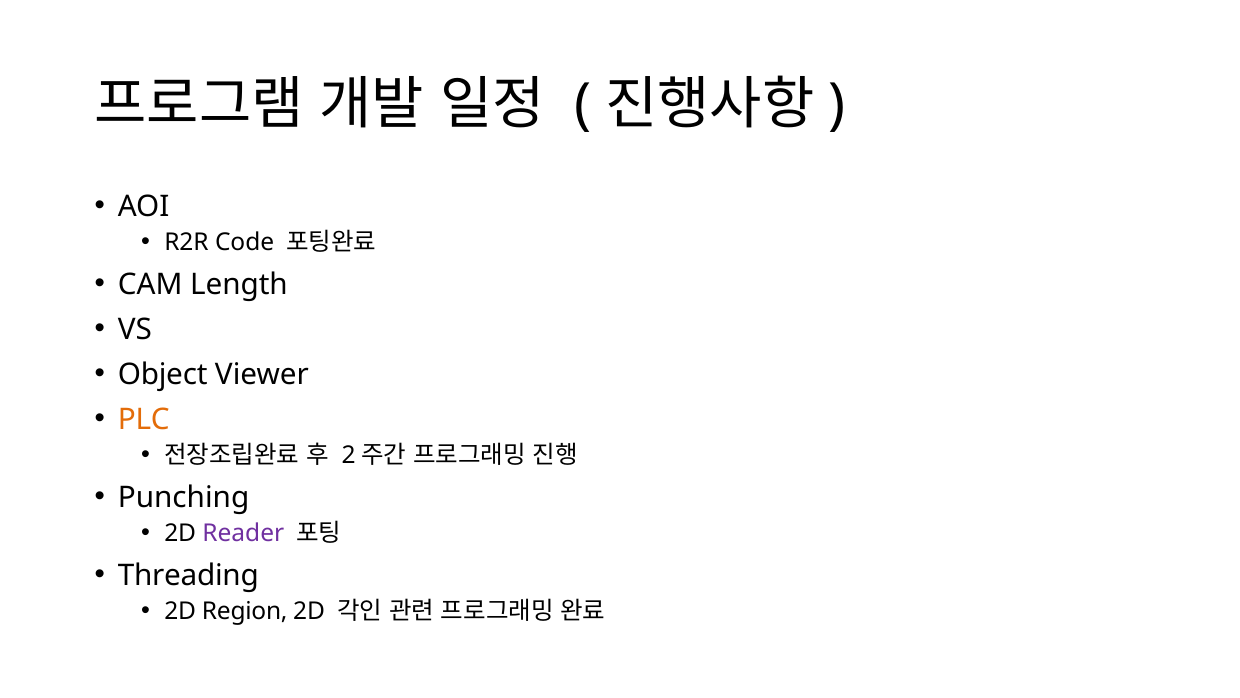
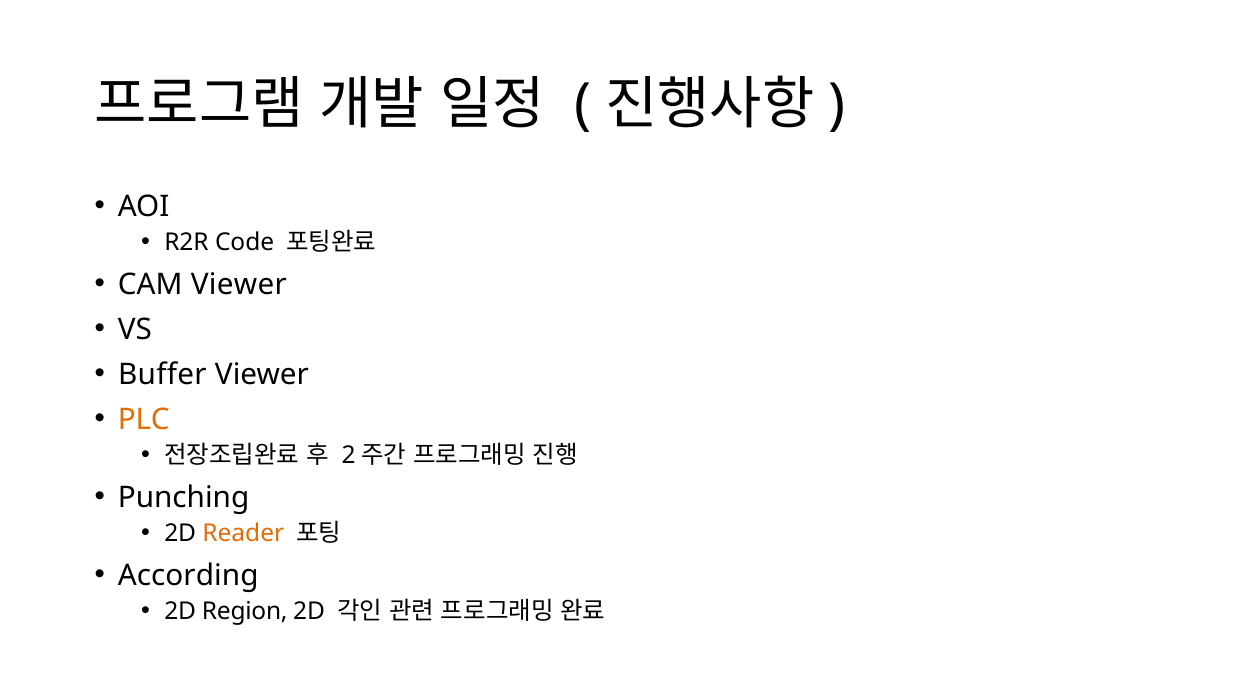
CAM Length: Length -> Viewer
Object: Object -> Buffer
Reader colour: purple -> orange
Threading: Threading -> According
